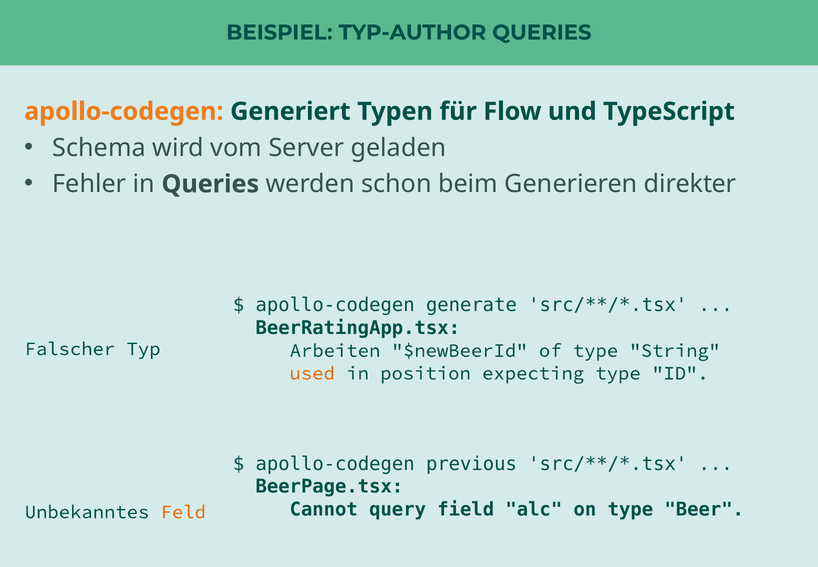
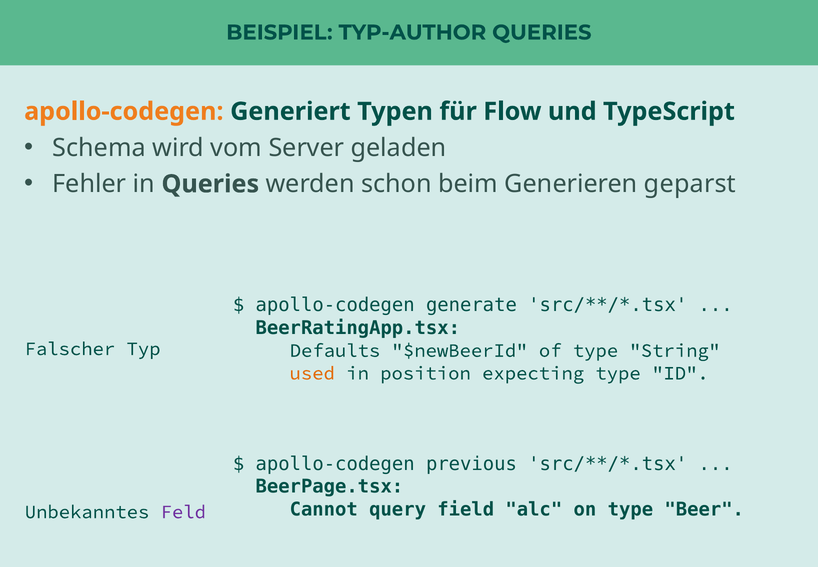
direkter: direkter -> geparst
Arbeiten: Arbeiten -> Defaults
Feld colour: orange -> purple
